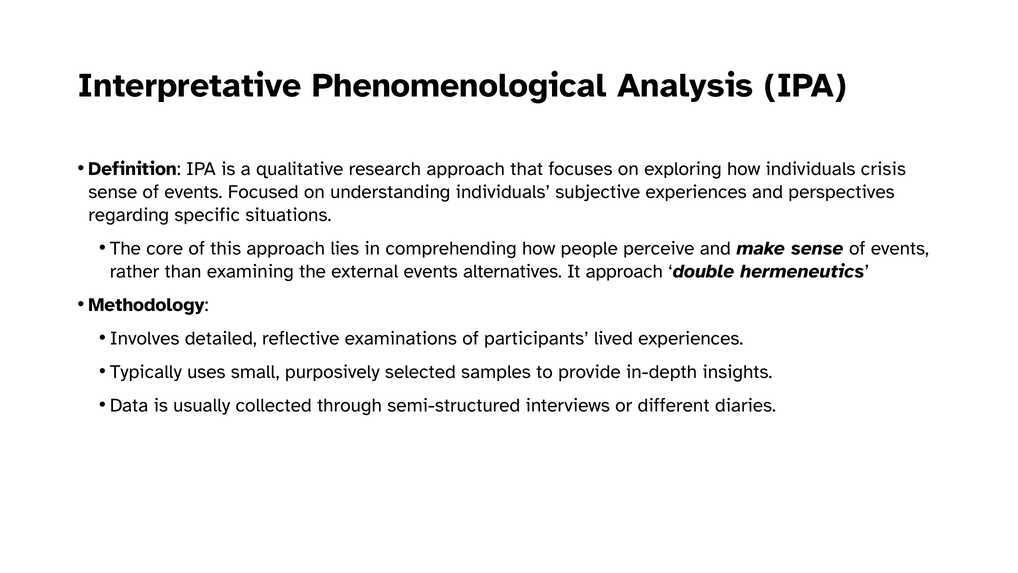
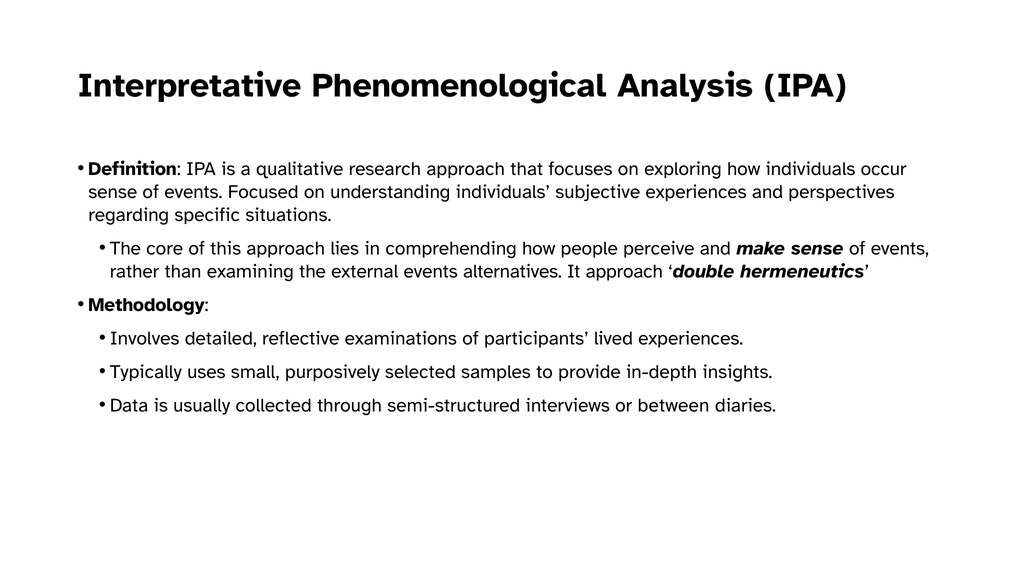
crisis: crisis -> occur
different: different -> between
